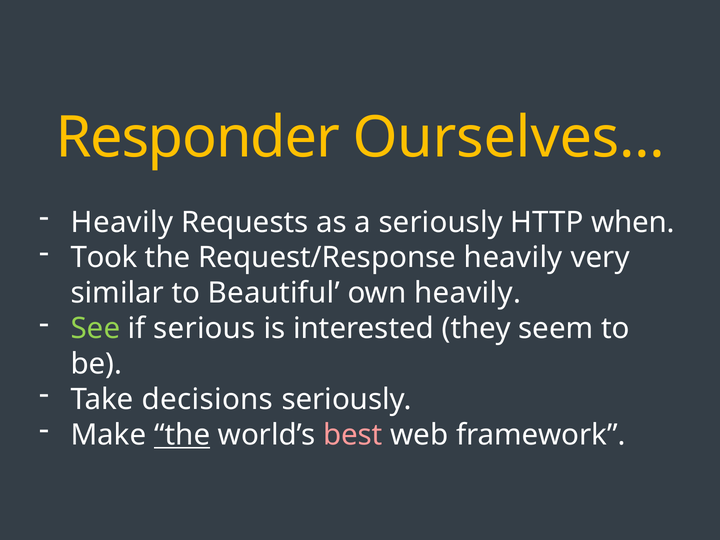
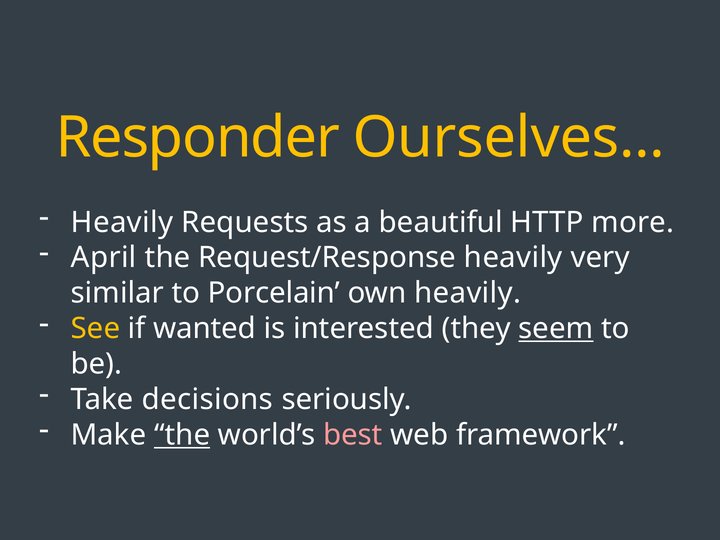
a seriously: seriously -> beautiful
when: when -> more
Took: Took -> April
Beautiful: Beautiful -> Porcelain
See colour: light green -> yellow
serious: serious -> wanted
seem underline: none -> present
